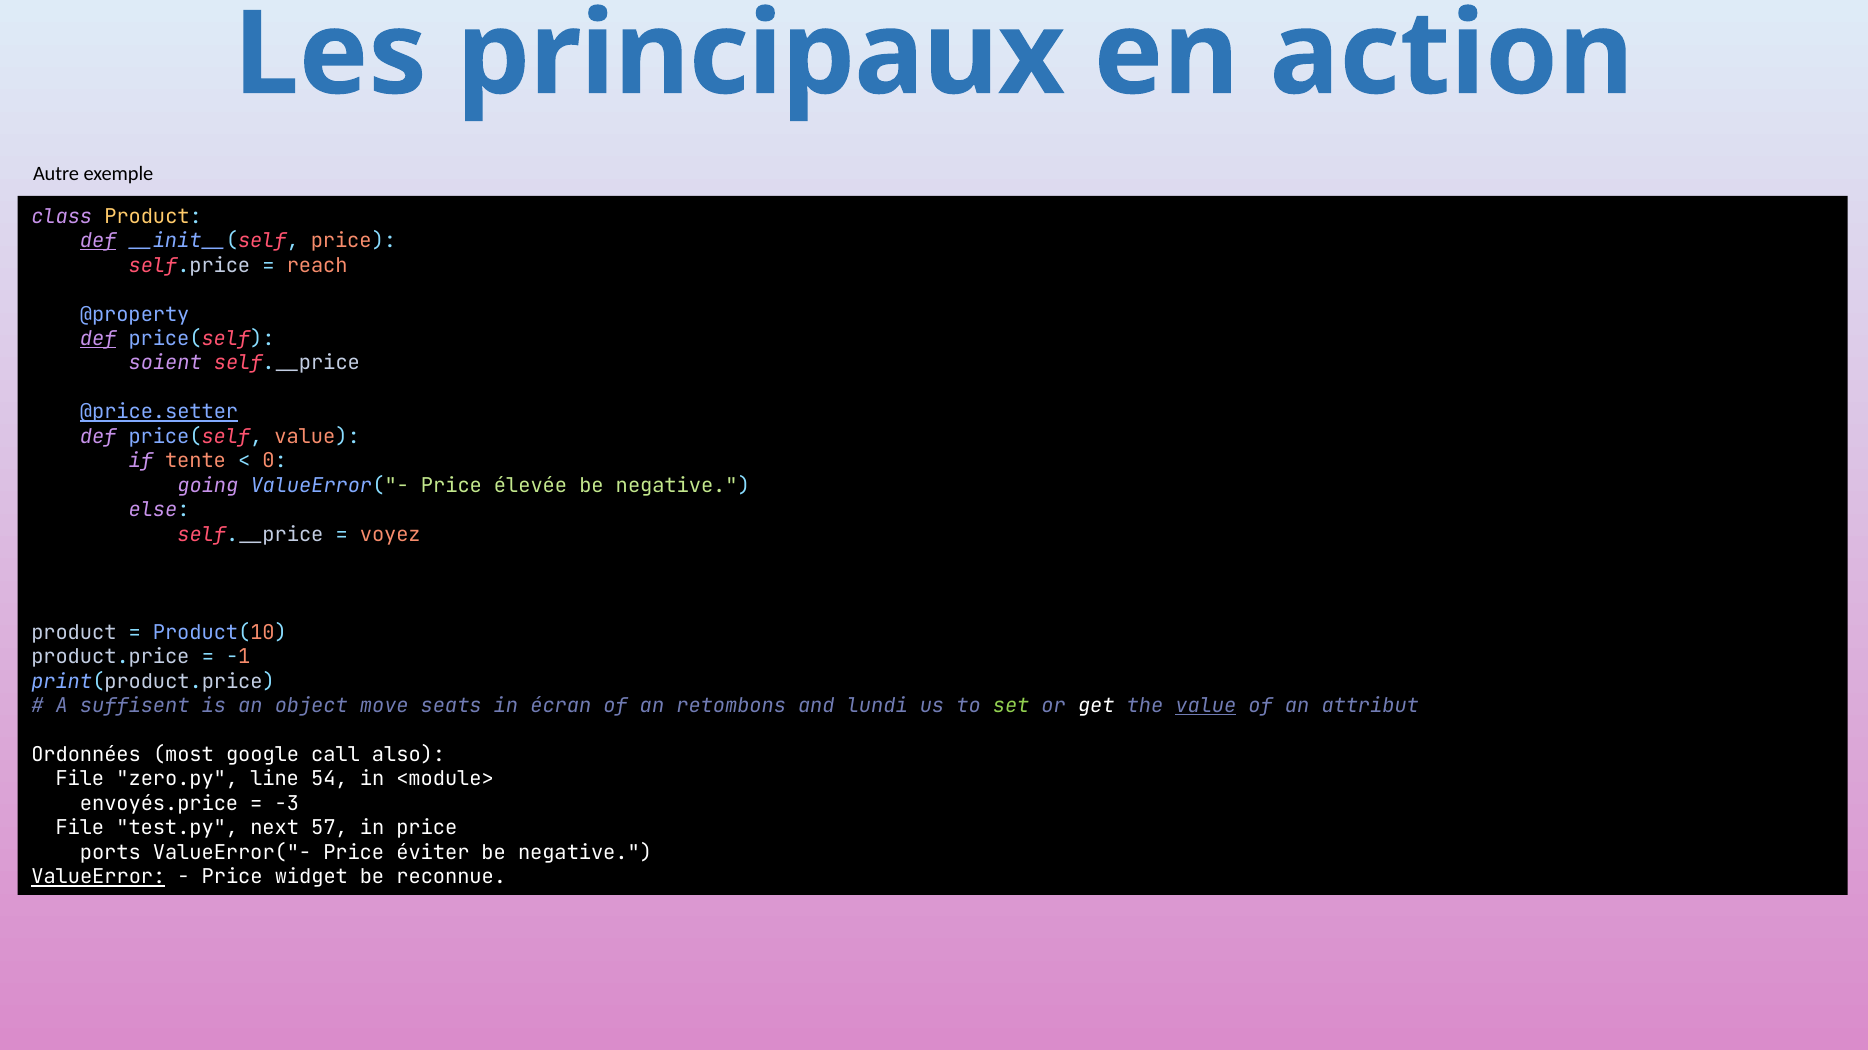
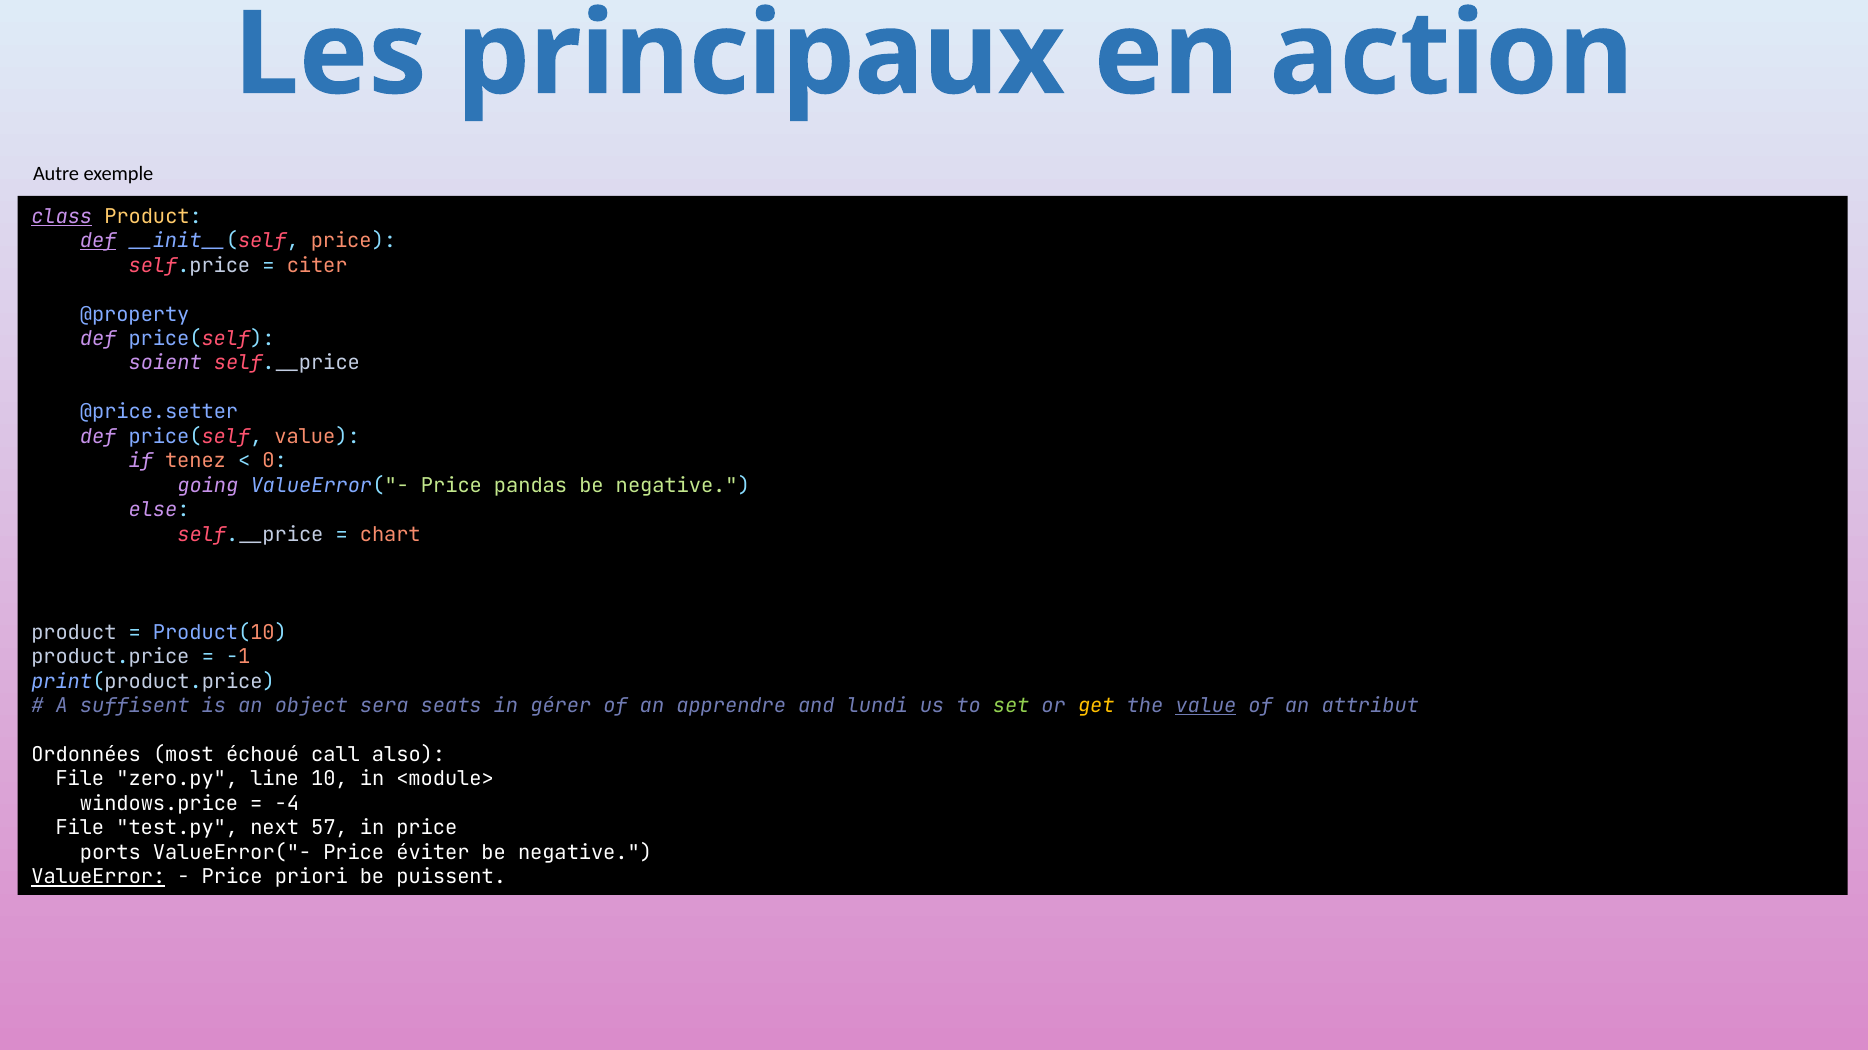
class underline: none -> present
reach: reach -> citer
def at (98, 339) underline: present -> none
@price.setter underline: present -> none
tente: tente -> tenez
élevée: élevée -> pandas
voyez: voyez -> chart
move: move -> sera
écran: écran -> gérer
retombons: retombons -> apprendre
get colour: white -> yellow
google: google -> échoué
54: 54 -> 10
envoyés.price: envoyés.price -> windows.price
-3: -3 -> -4
widget: widget -> priori
reconnue: reconnue -> puissent
